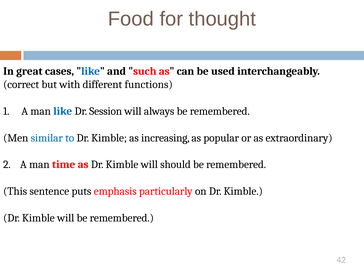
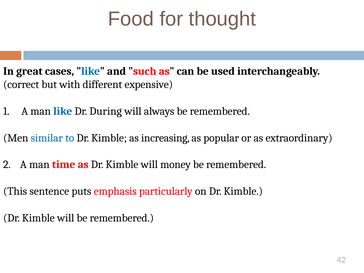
functions: functions -> expensive
Session: Session -> During
should: should -> money
